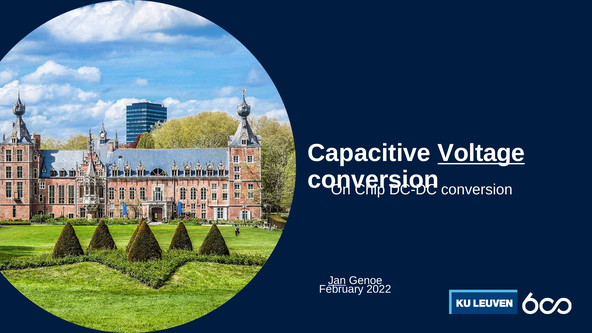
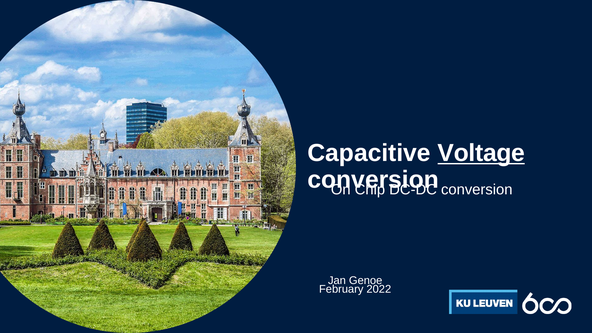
Jan underline: present -> none
